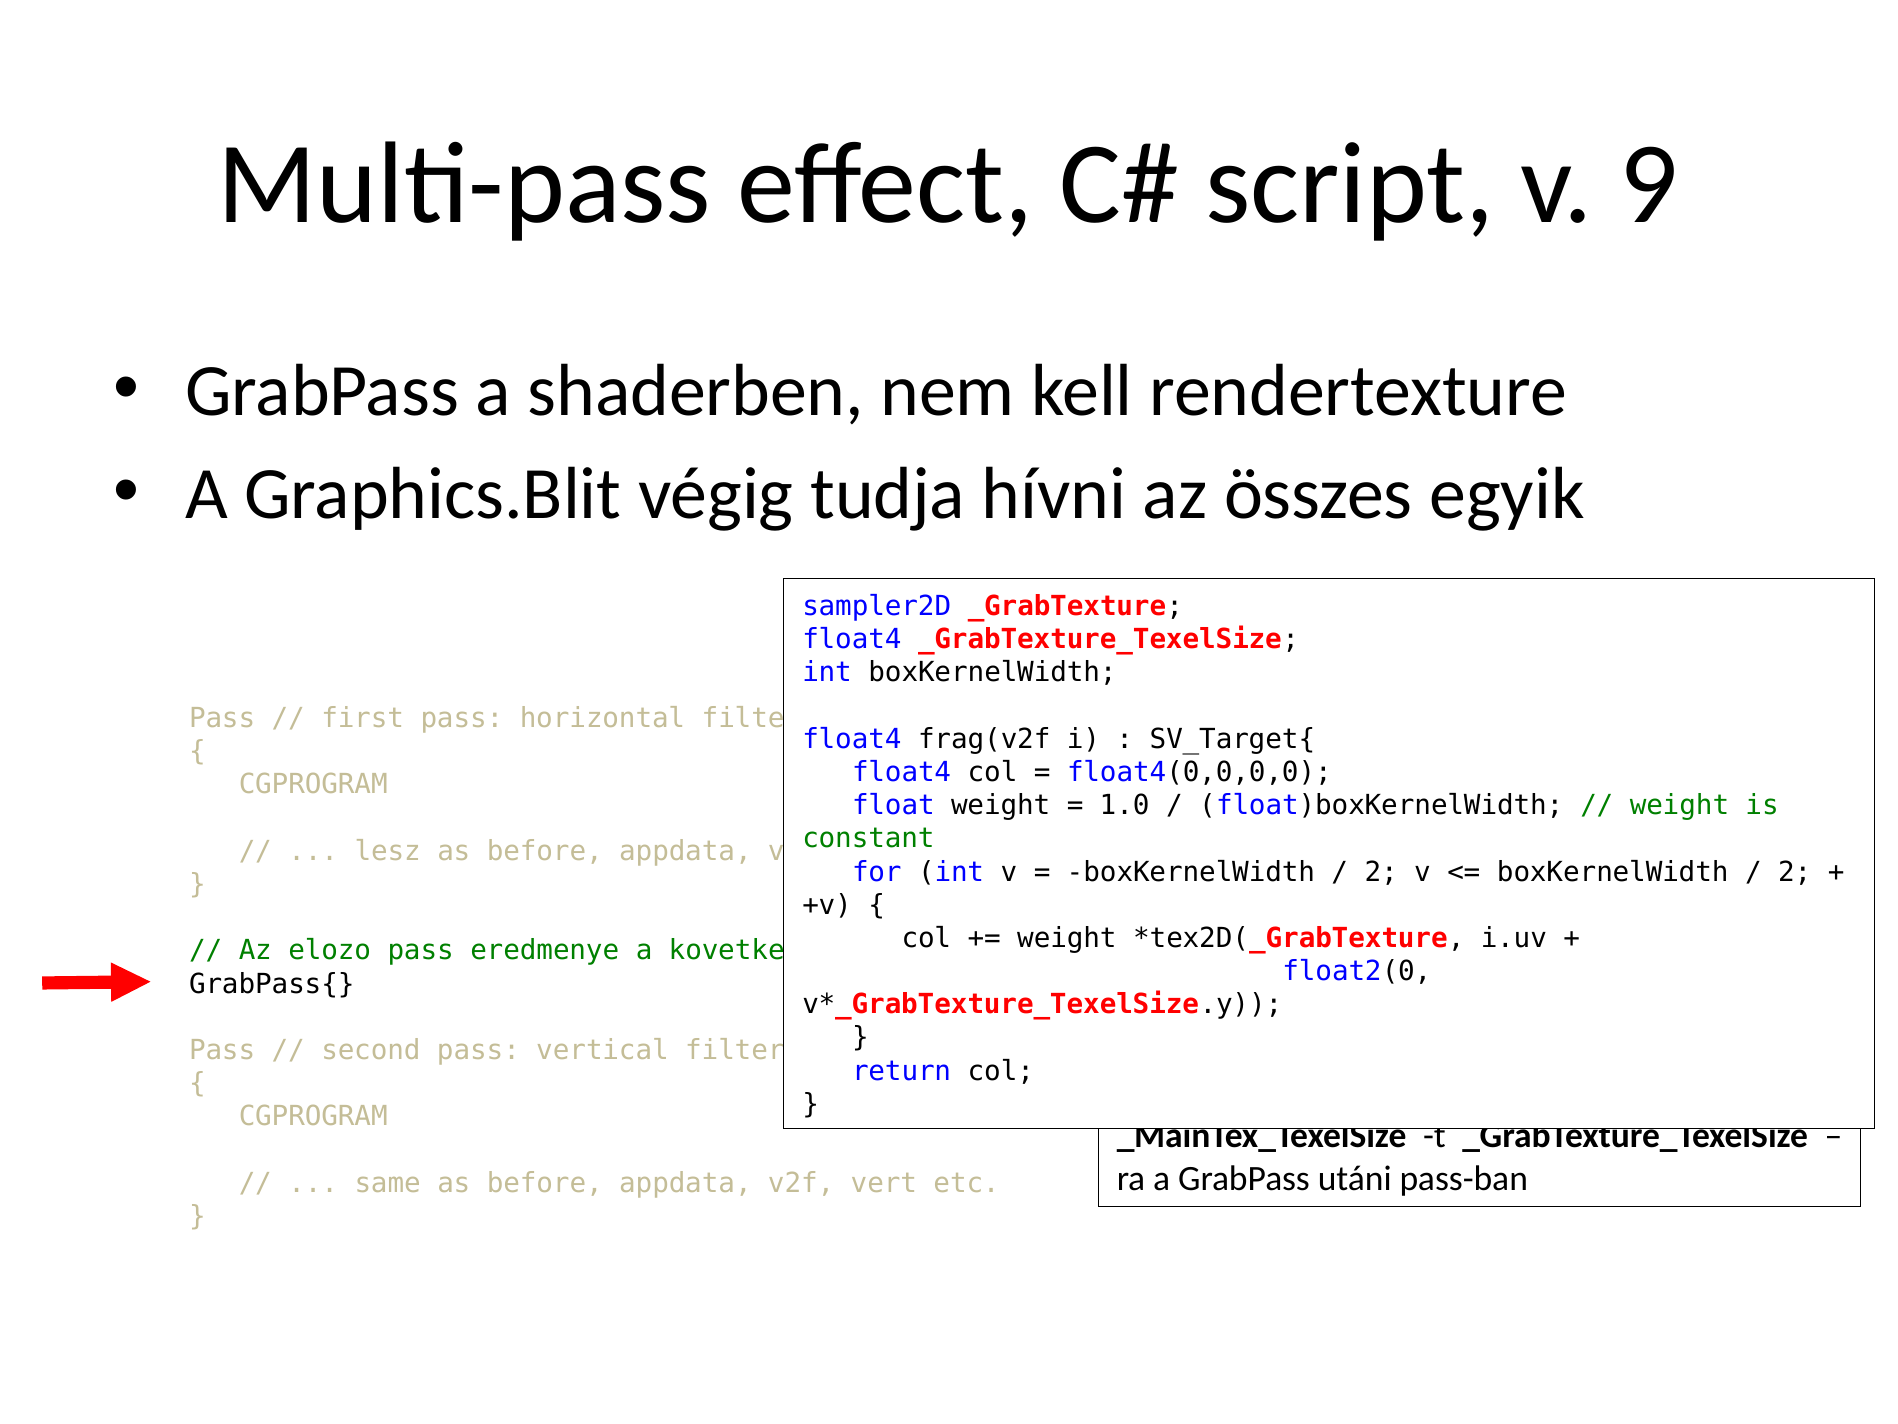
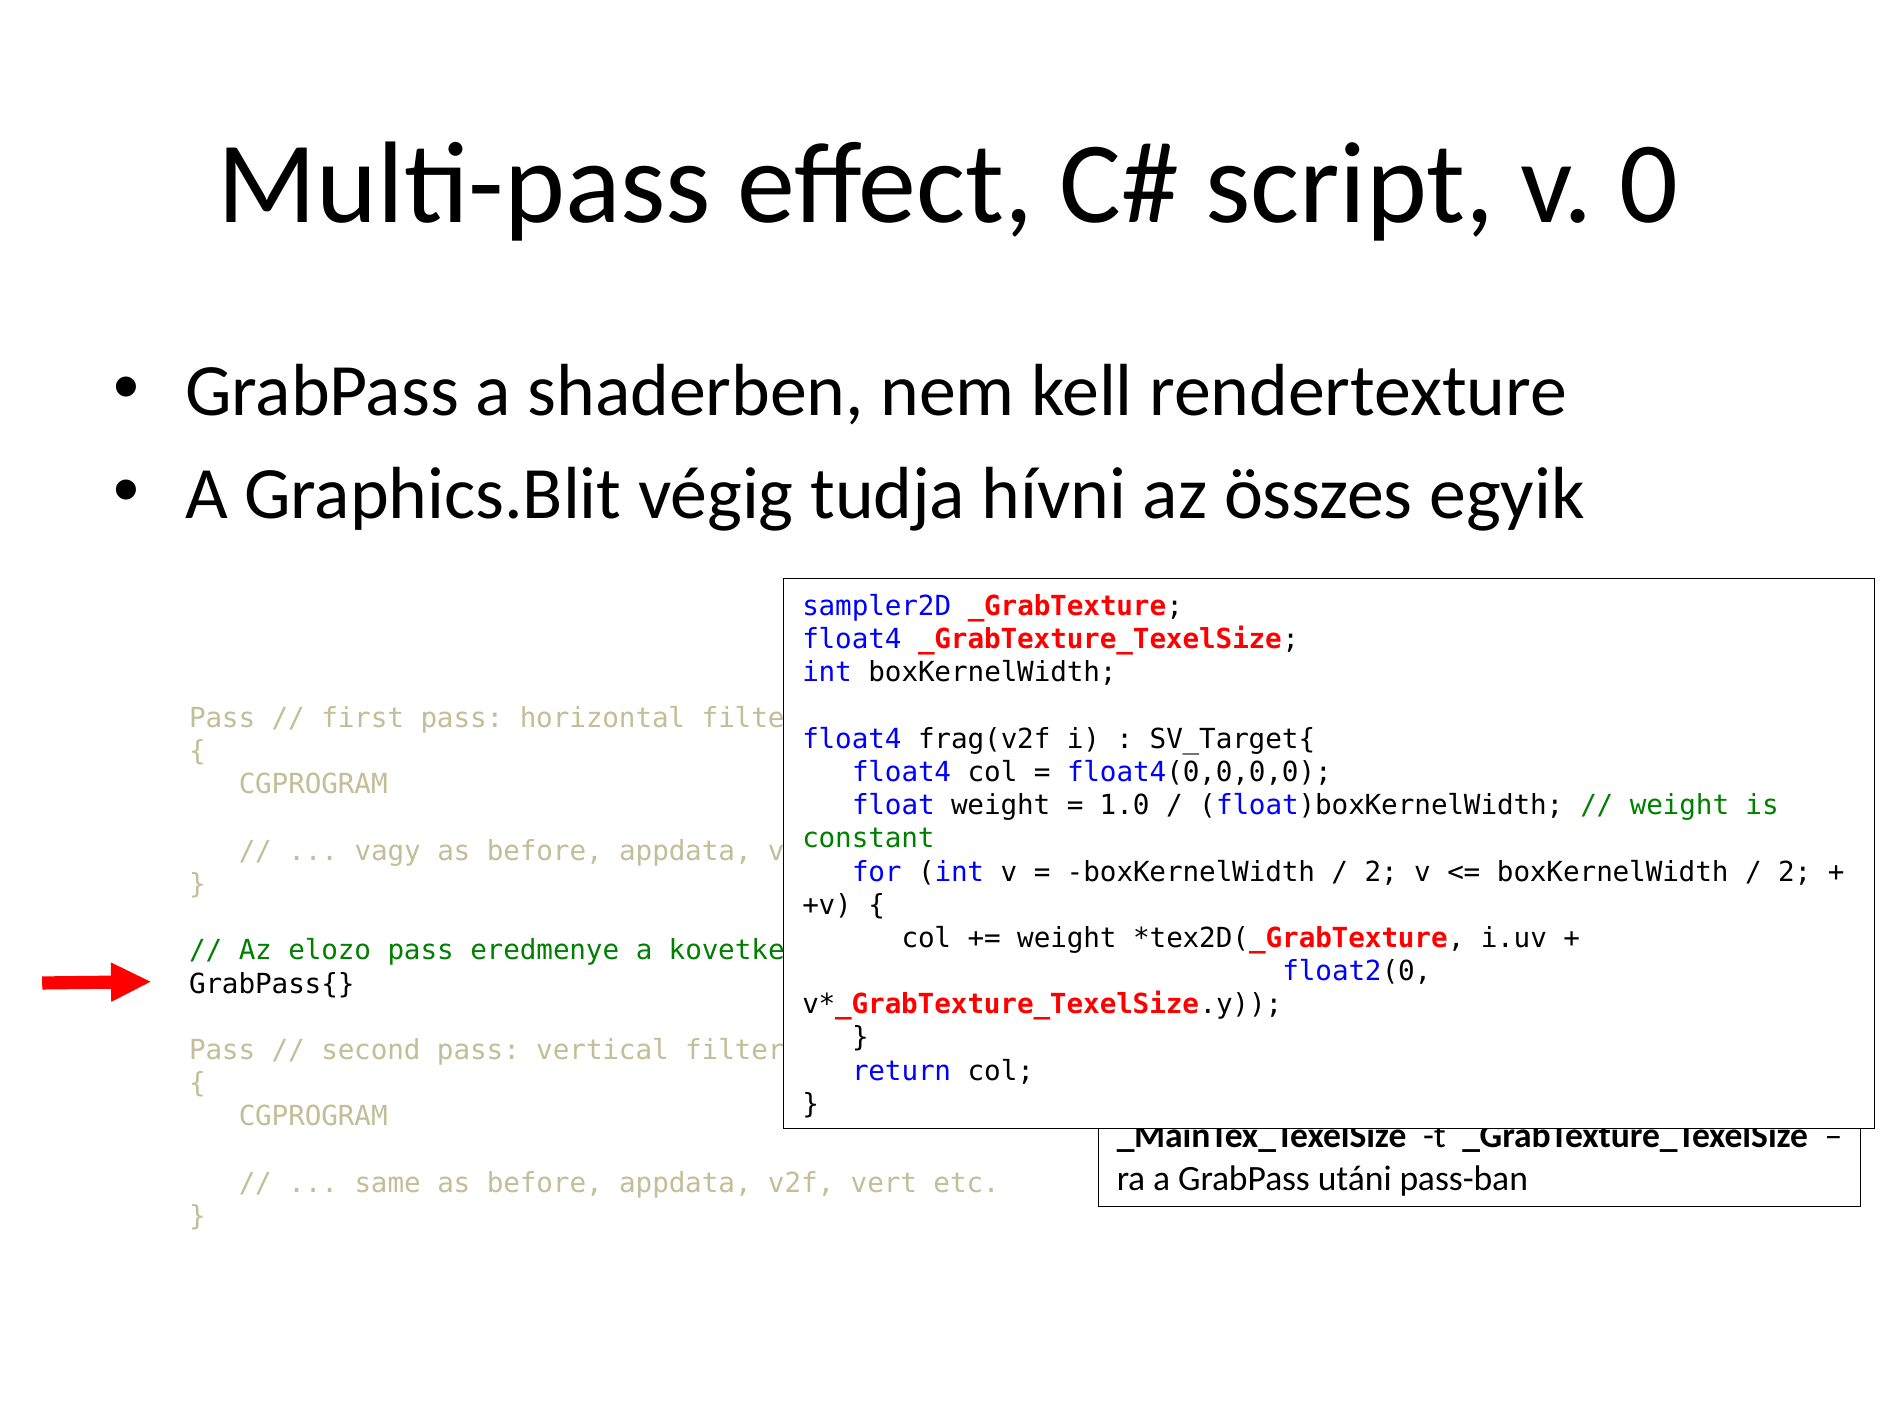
9: 9 -> 0
lesz at (388, 851): lesz -> vagy
